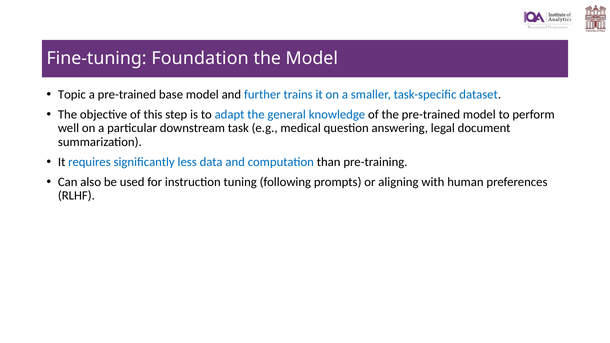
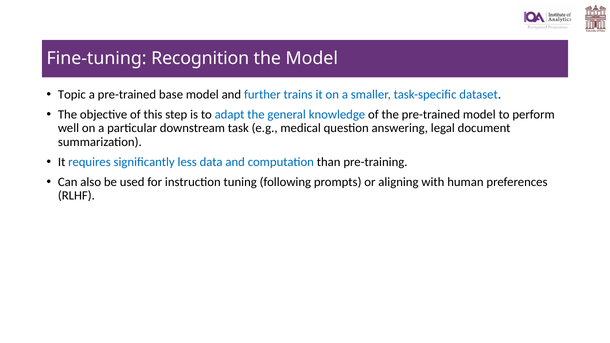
Foundation: Foundation -> Recognition
